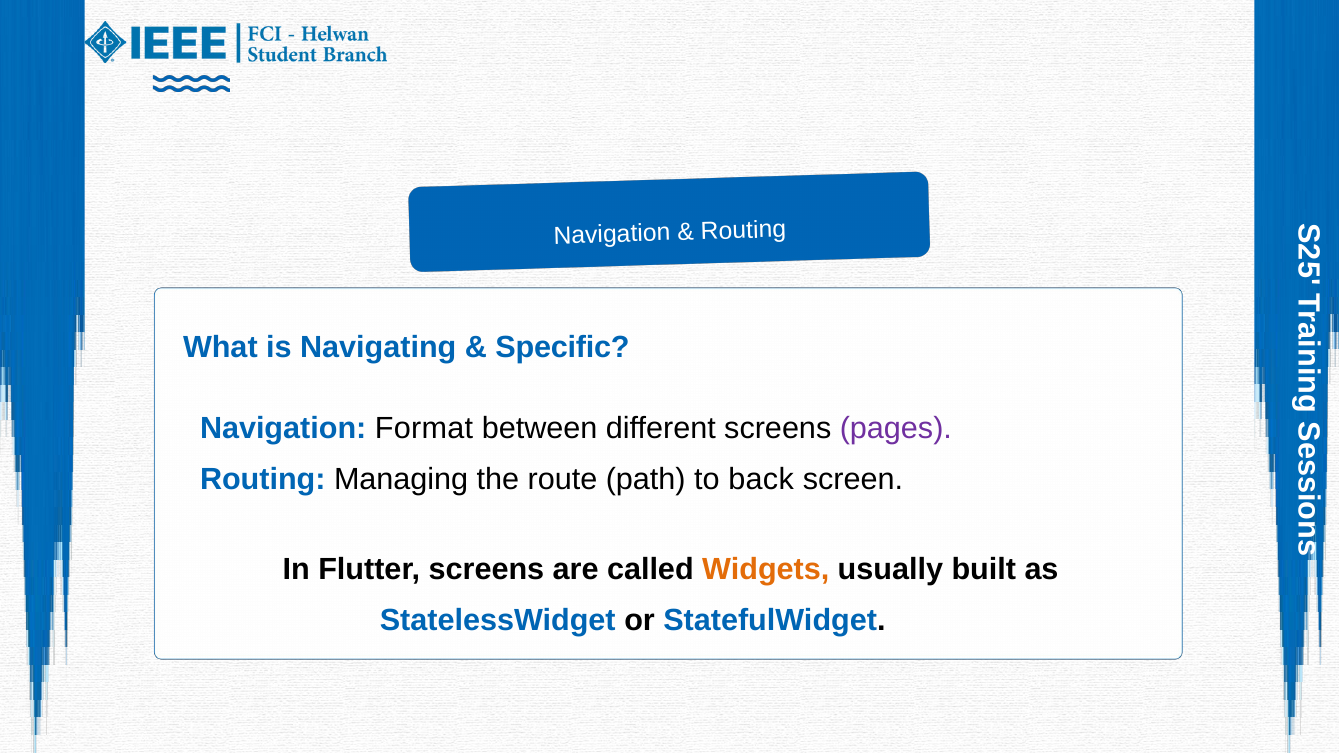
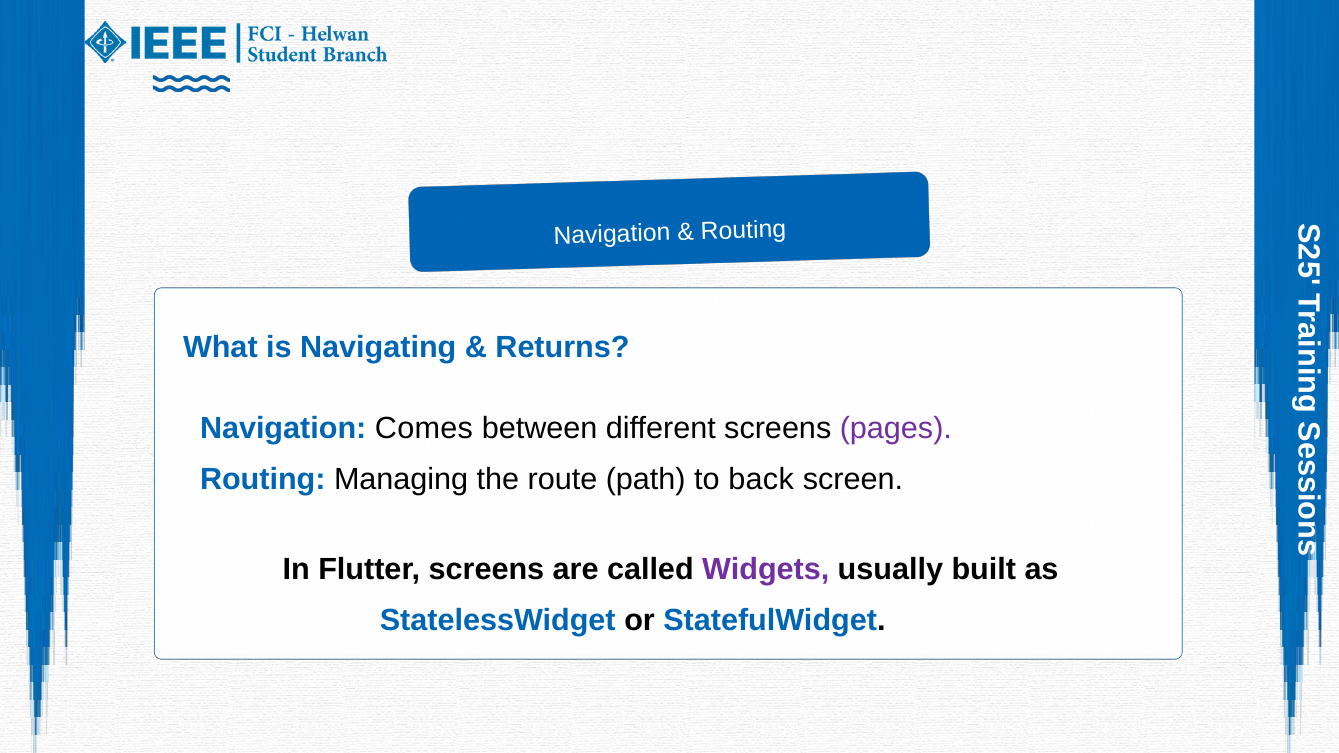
Specific: Specific -> Returns
Format: Format -> Comes
Widgets colour: orange -> purple
